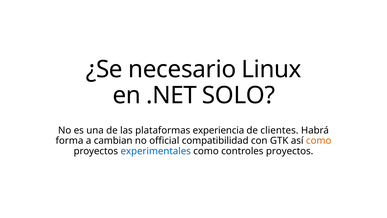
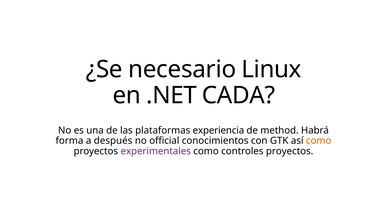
SOLO: SOLO -> CADA
clientes: clientes -> method
cambian: cambian -> después
compatibilidad: compatibilidad -> conocimientos
experimentales colour: blue -> purple
